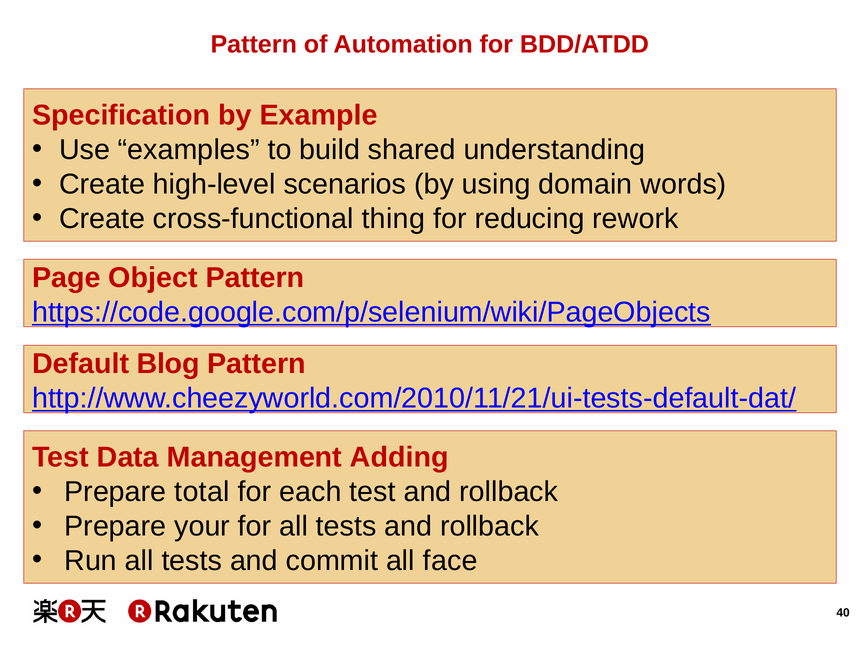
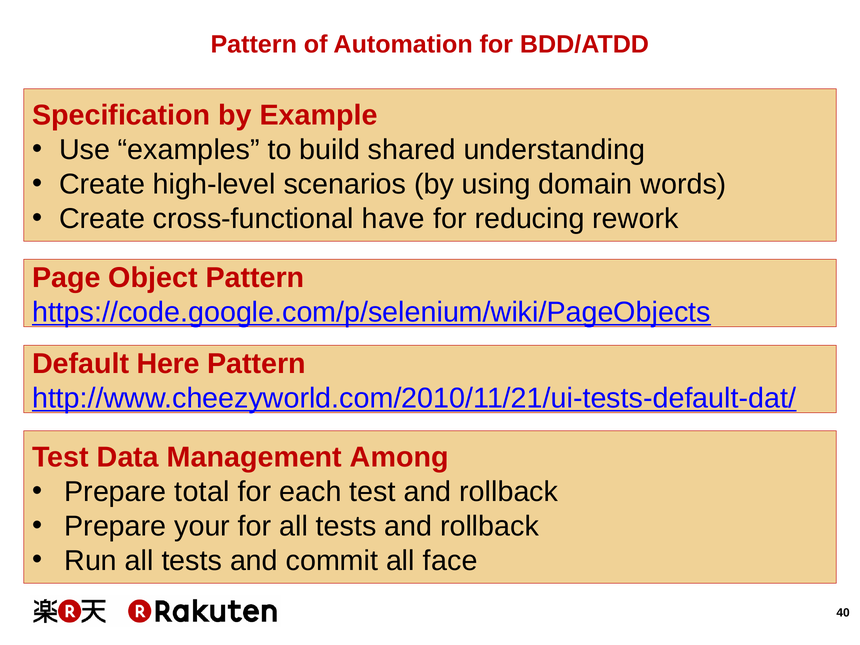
thing: thing -> have
Blog: Blog -> Here
Adding: Adding -> Among
